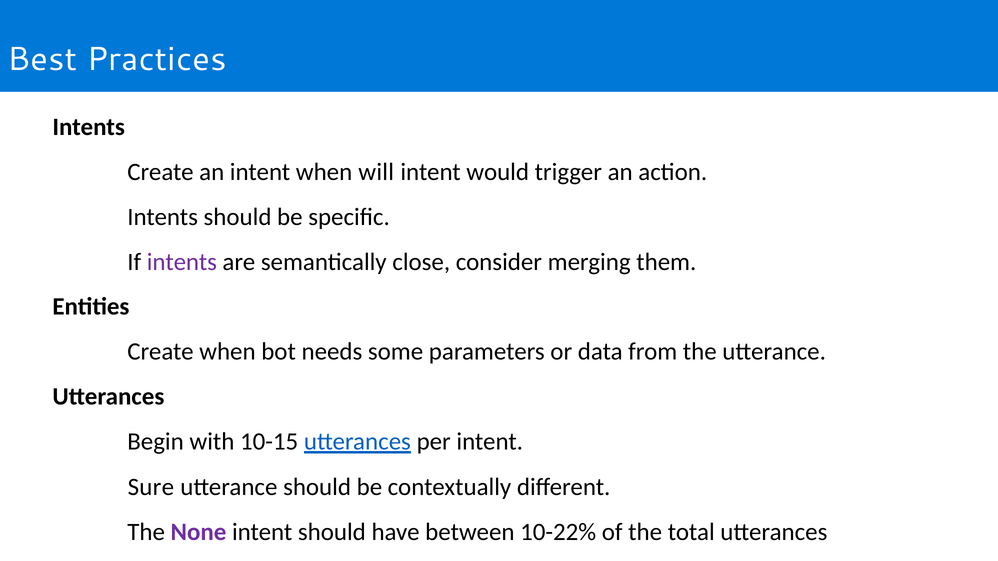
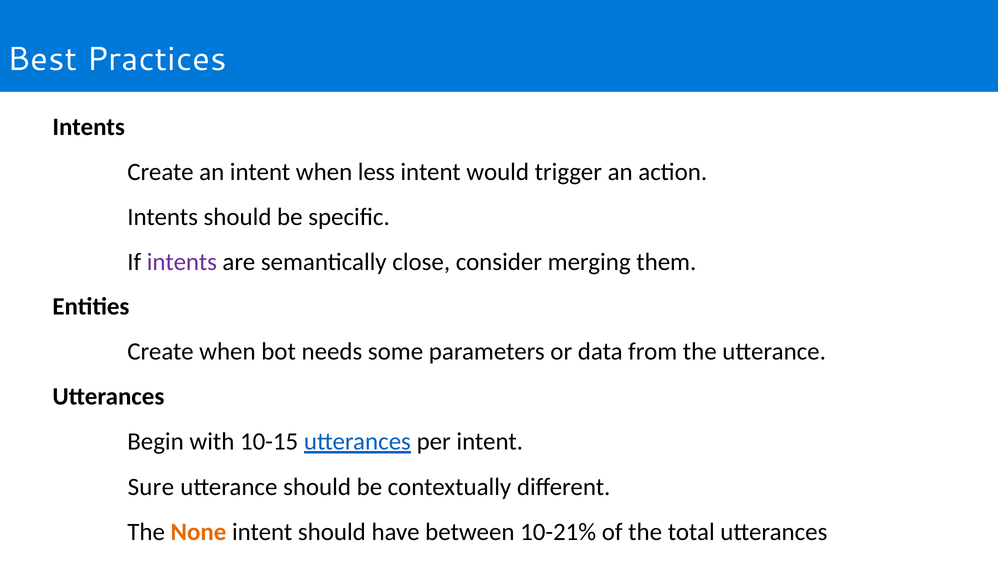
will: will -> less
None colour: purple -> orange
10-22%: 10-22% -> 10-21%
